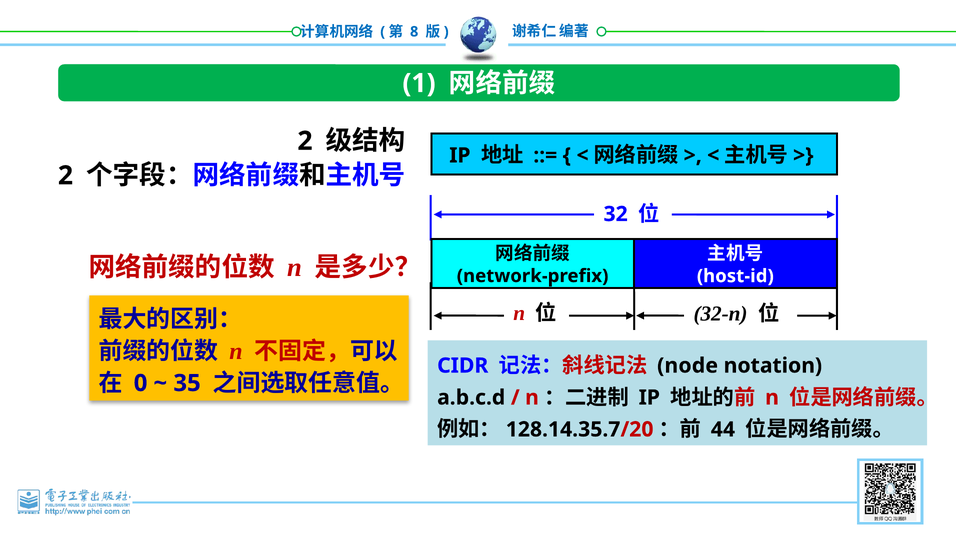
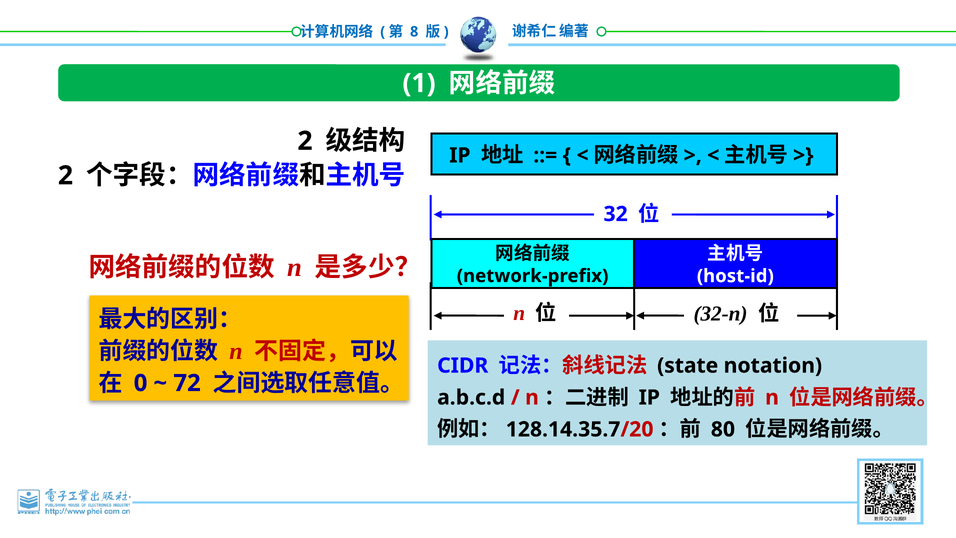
node: node -> state
35: 35 -> 72
44: 44 -> 80
